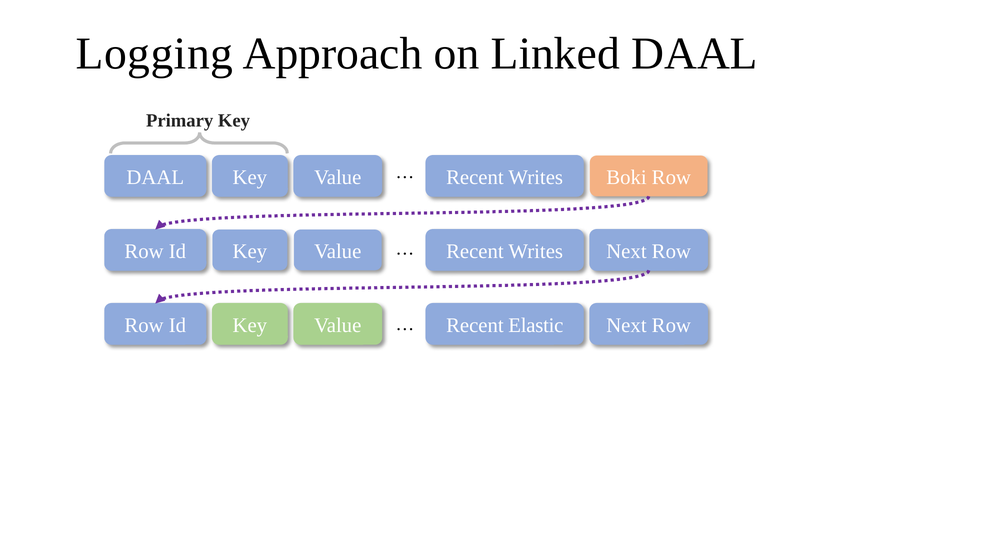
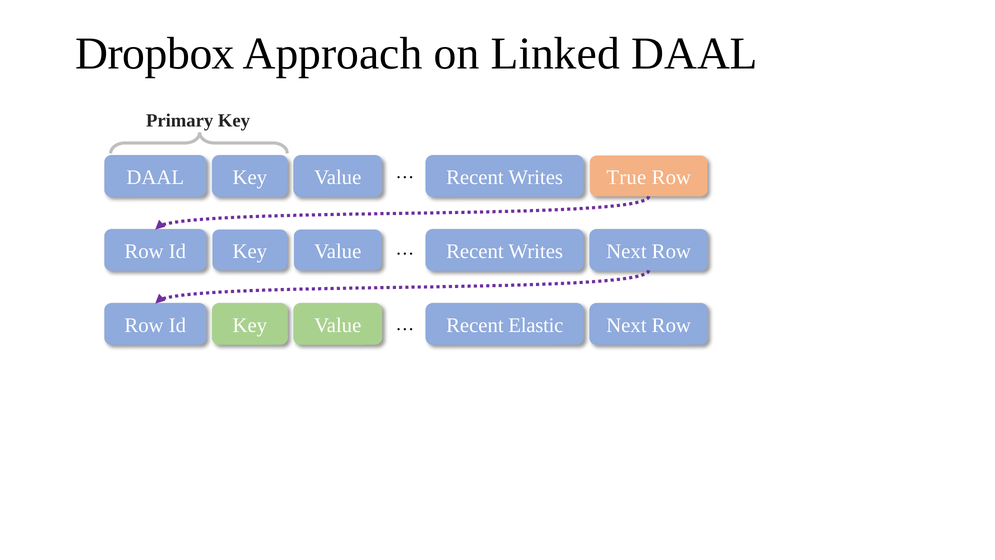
Logging: Logging -> Dropbox
Boki: Boki -> True
